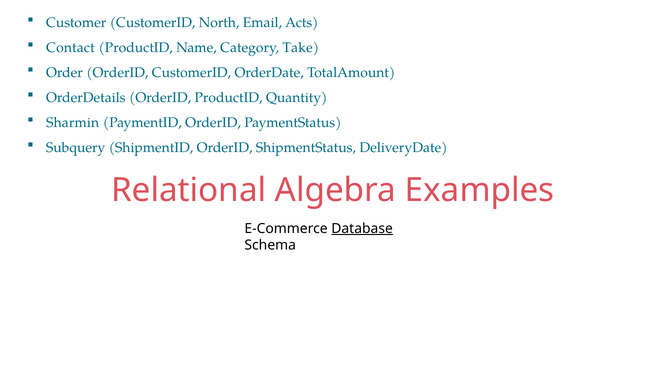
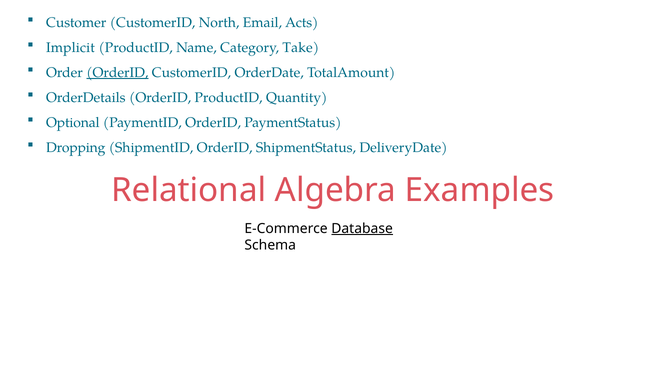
Contact: Contact -> Implicit
OrderID at (117, 72) underline: none -> present
Sharmin: Sharmin -> Optional
Subquery: Subquery -> Dropping
